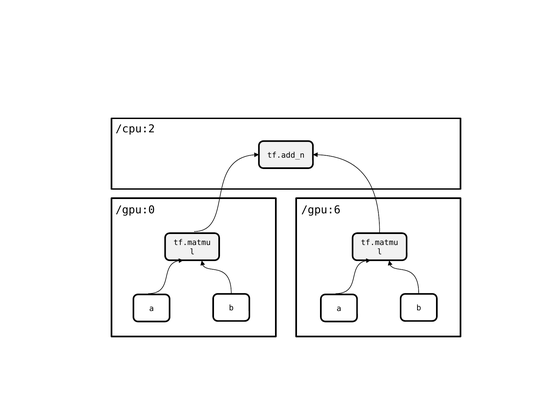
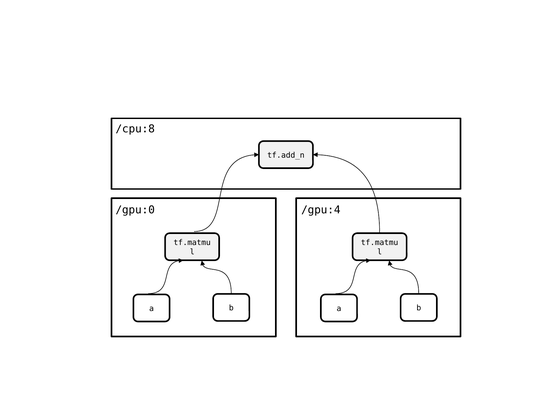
/cpu:2: /cpu:2 -> /cpu:8
/gpu:6: /gpu:6 -> /gpu:4
